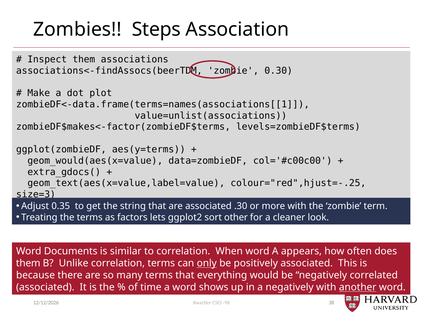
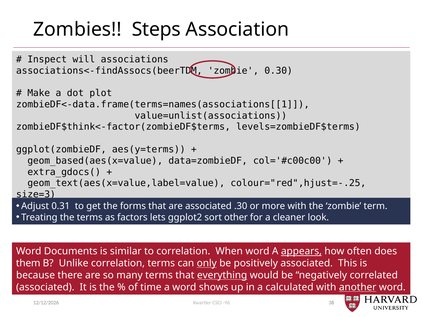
Inspect them: them -> will
zombieDF$makes<-factor(zombieDF$terms: zombieDF$makes<-factor(zombieDF$terms -> zombieDF$think<-factor(zombieDF$terms
geom_would(aes(x=value: geom_would(aes(x=value -> geom_based(aes(x=value
0.35: 0.35 -> 0.31
string: string -> forms
appears underline: none -> present
everything underline: none -> present
a negatively: negatively -> calculated
